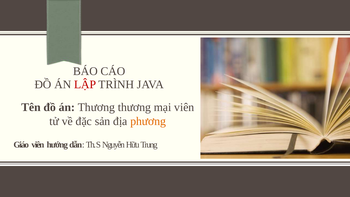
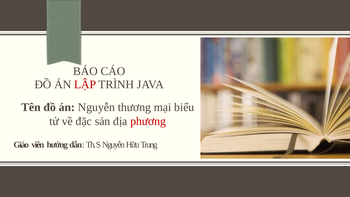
án Thương: Thương -> Nguyễn
mại viên: viên -> biểu
phương colour: orange -> red
